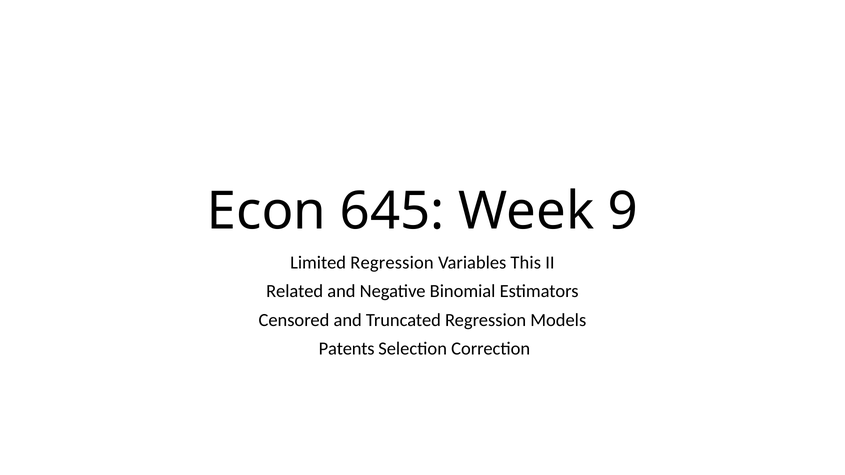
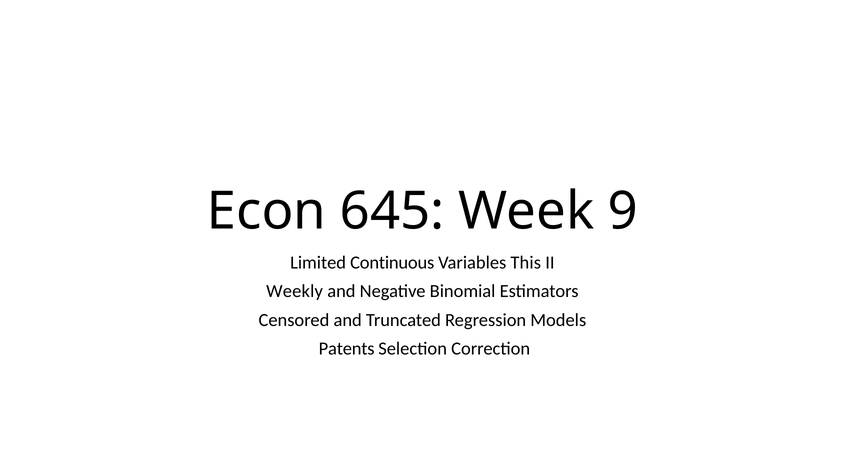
Limited Regression: Regression -> Continuous
Related: Related -> Weekly
